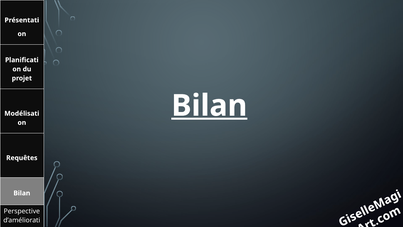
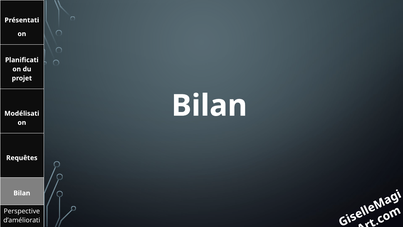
Bilan at (209, 106) underline: present -> none
